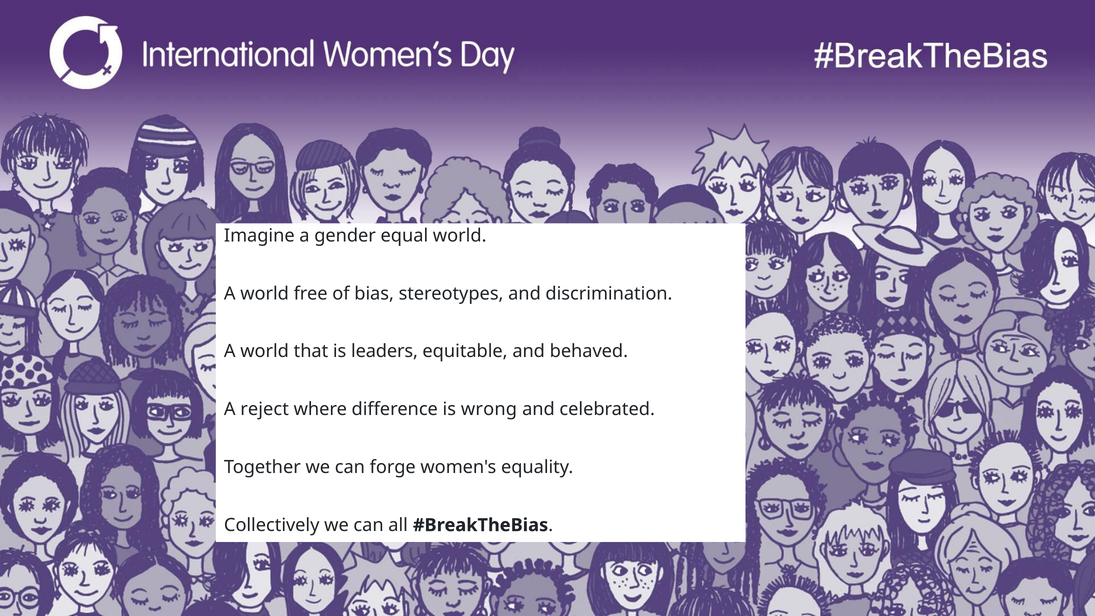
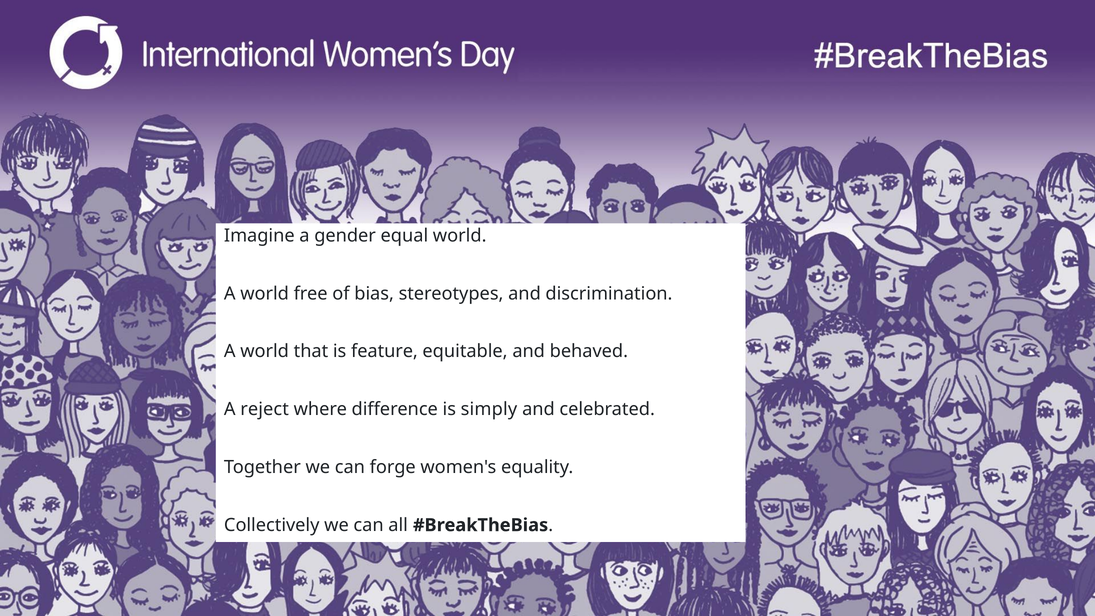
leaders: leaders -> feature
wrong: wrong -> simply
